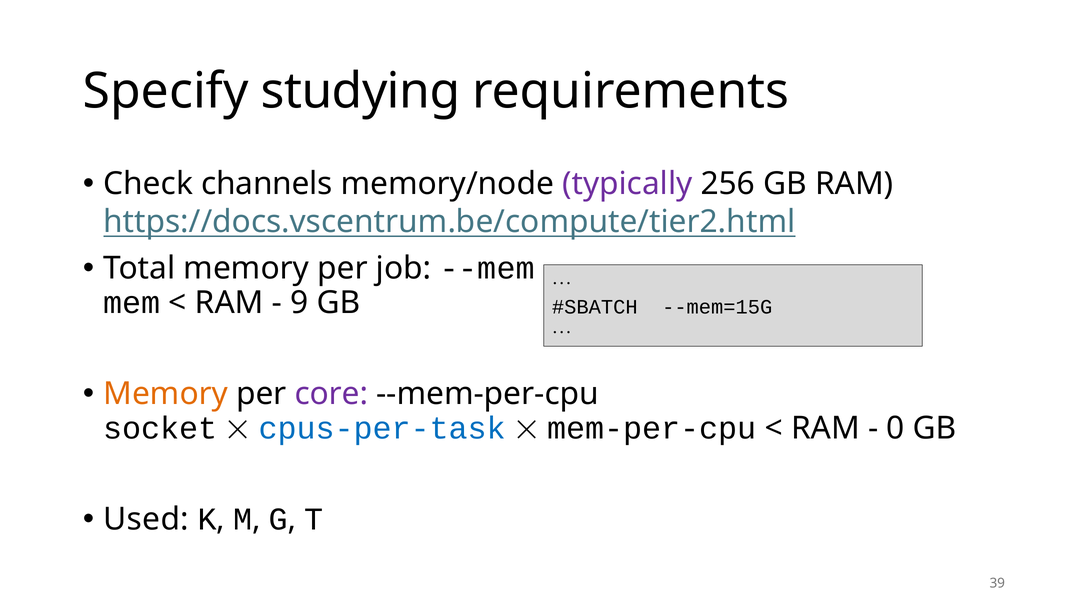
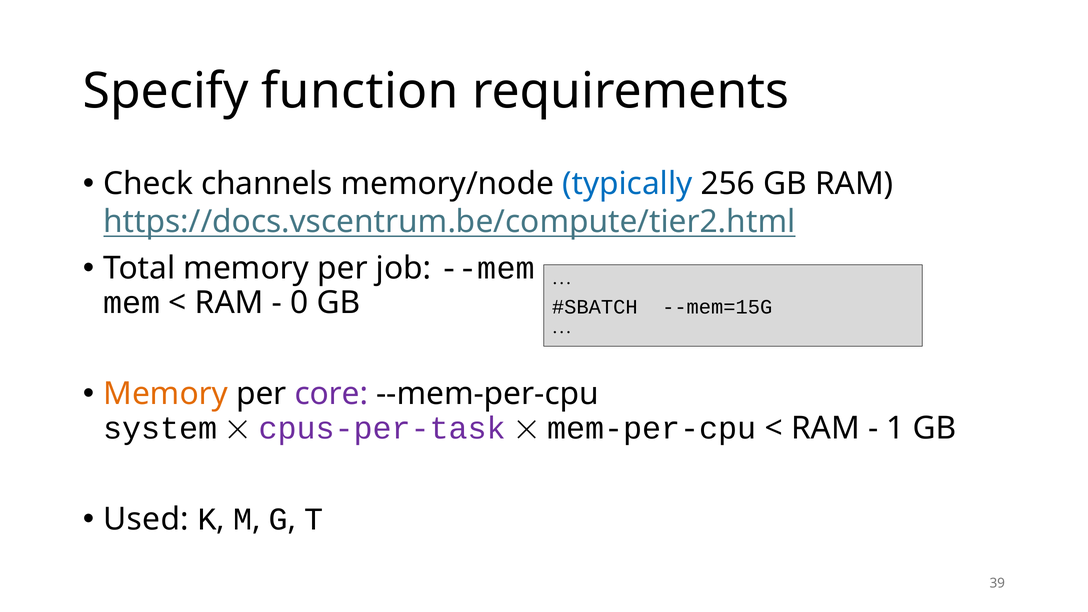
studying: studying -> function
typically colour: purple -> blue
9: 9 -> 0
socket: socket -> system
cpus-per-task colour: blue -> purple
0: 0 -> 1
